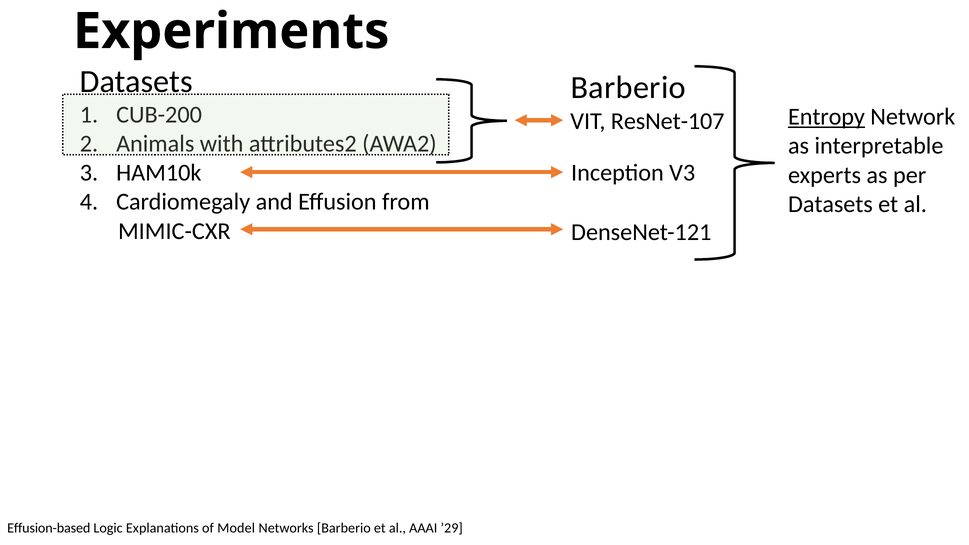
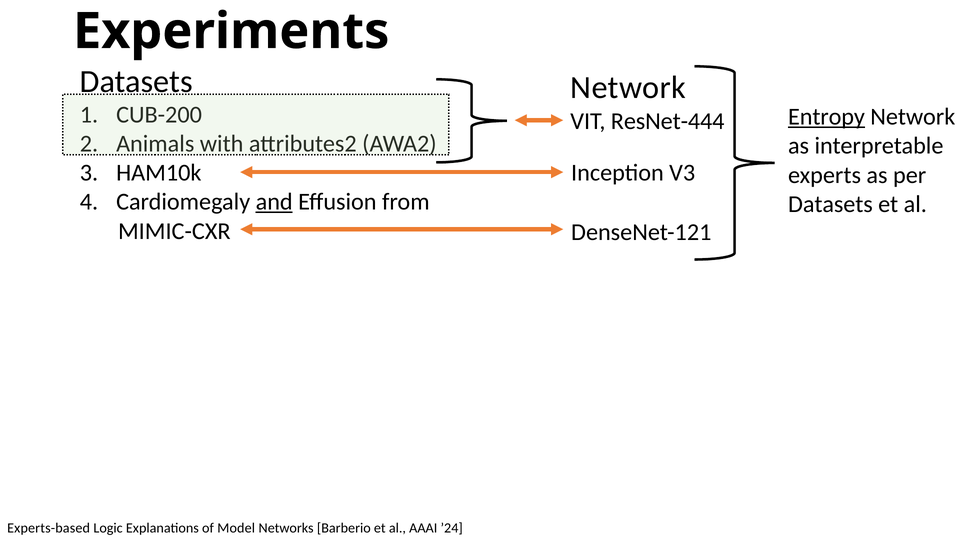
Barberio at (628, 88): Barberio -> Network
ResNet-107: ResNet-107 -> ResNet-444
and underline: none -> present
Effusion-based: Effusion-based -> Experts-based
’29: ’29 -> ’24
